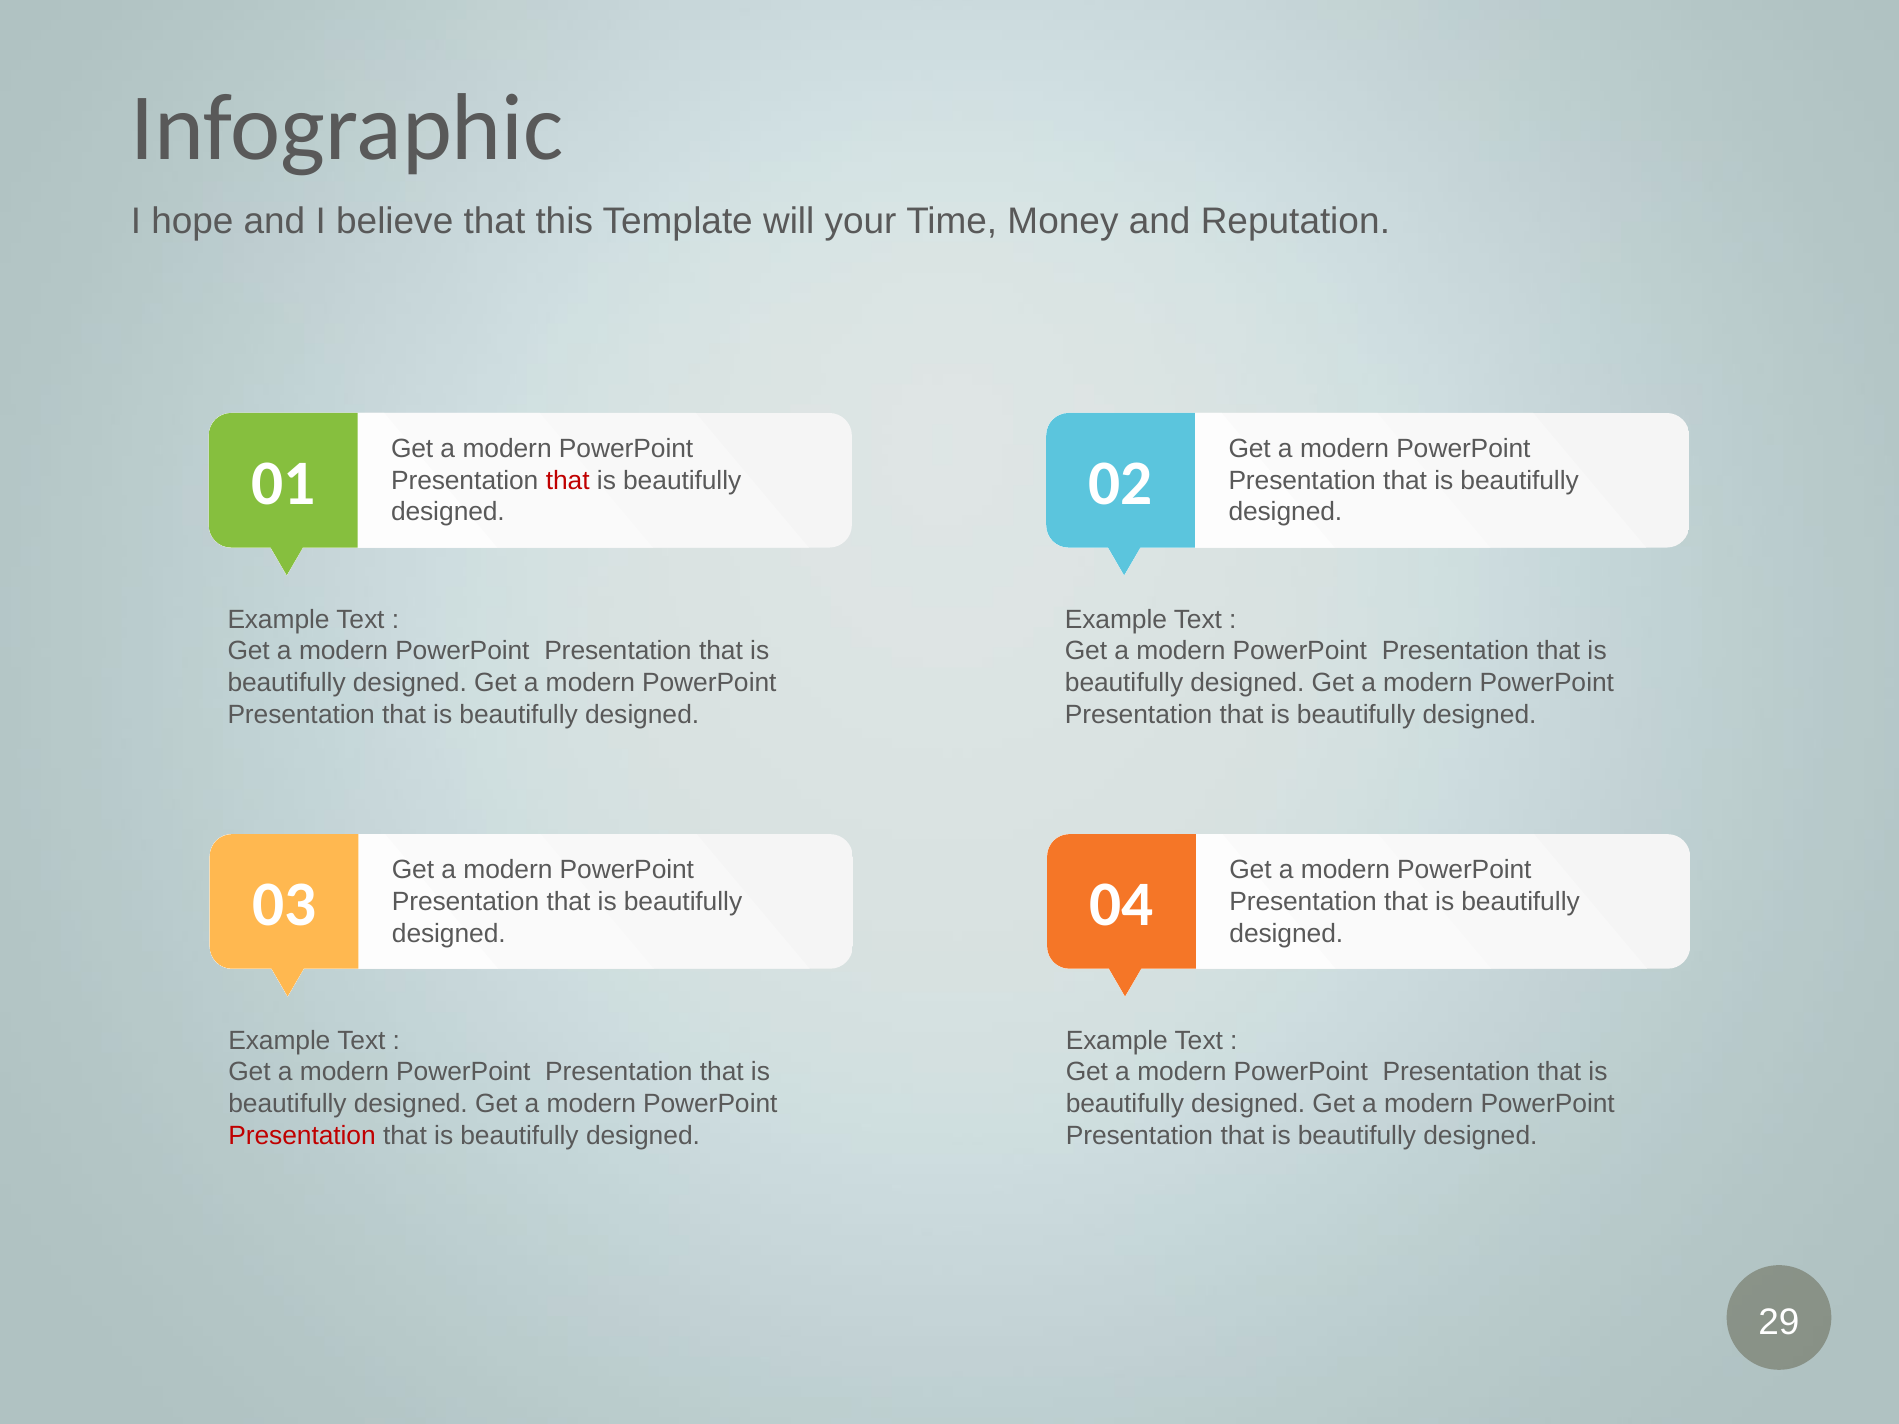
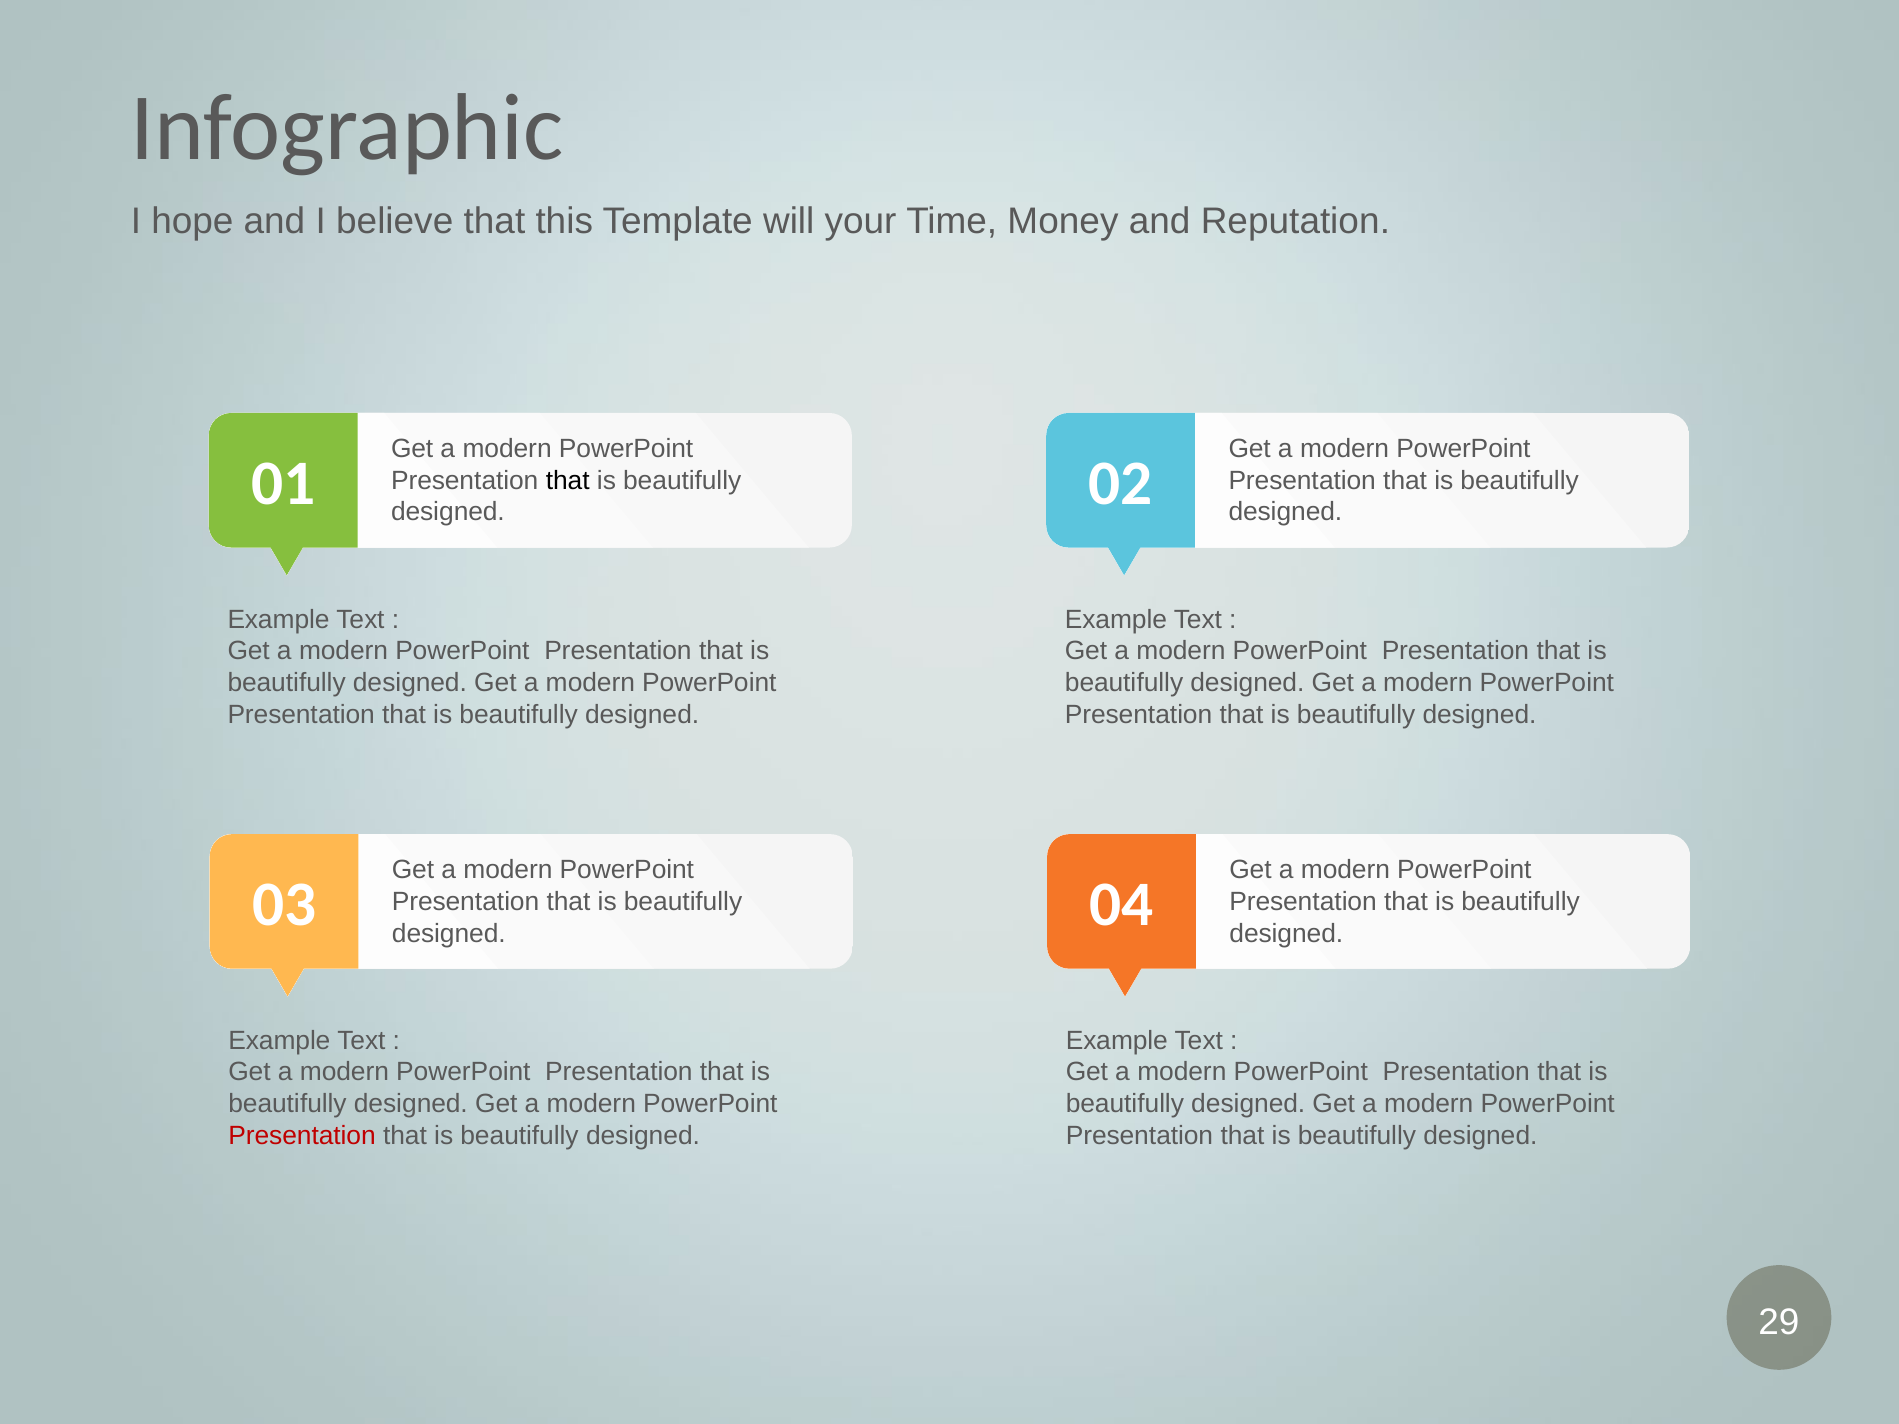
that at (568, 480) colour: red -> black
